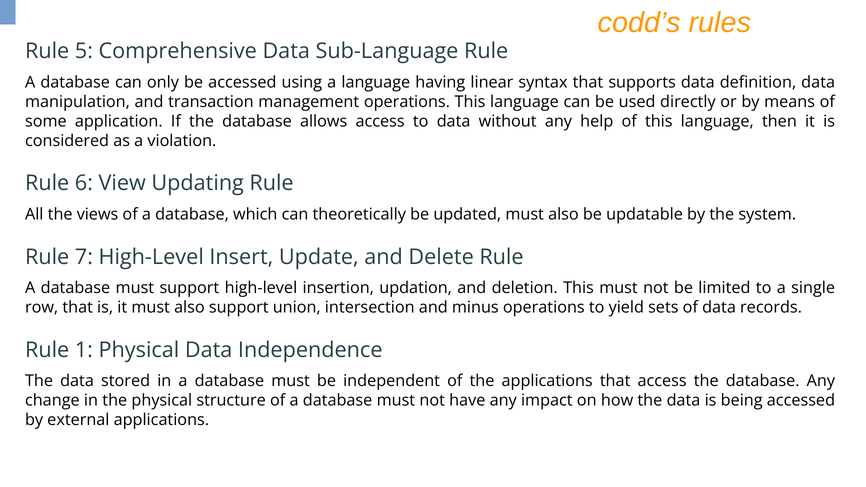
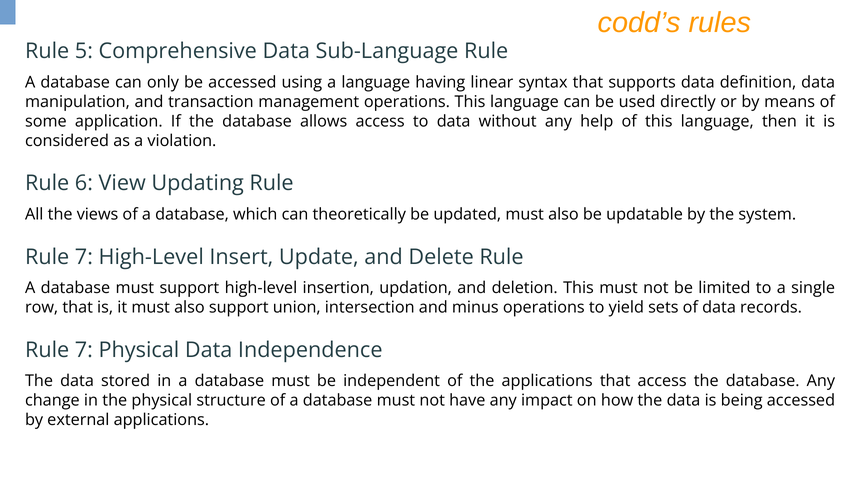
1 at (84, 350): 1 -> 7
